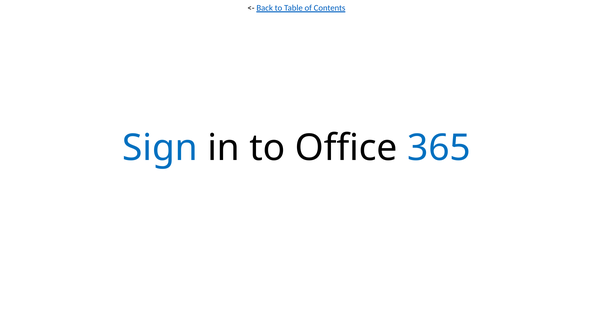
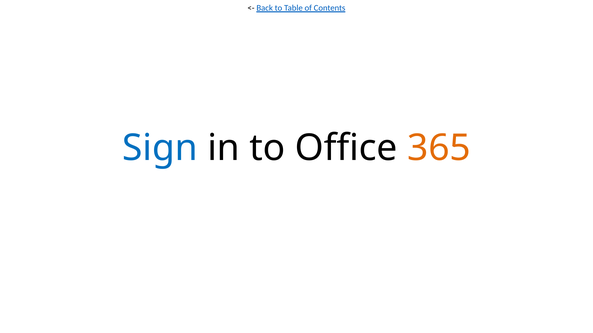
365 colour: blue -> orange
